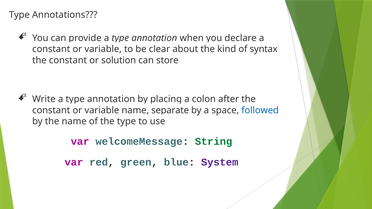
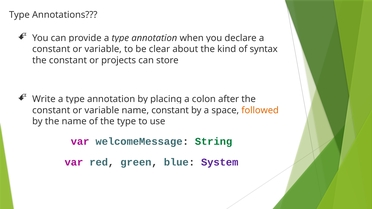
solution: solution -> projects
separate at (170, 110): separate -> constant
followed colour: blue -> orange
